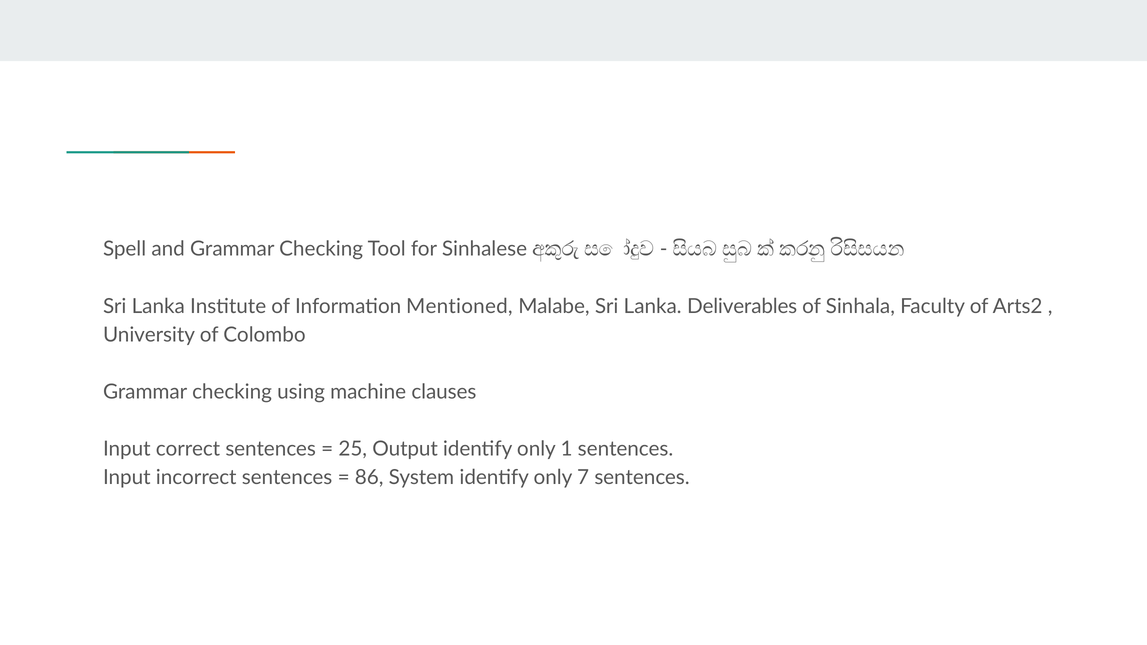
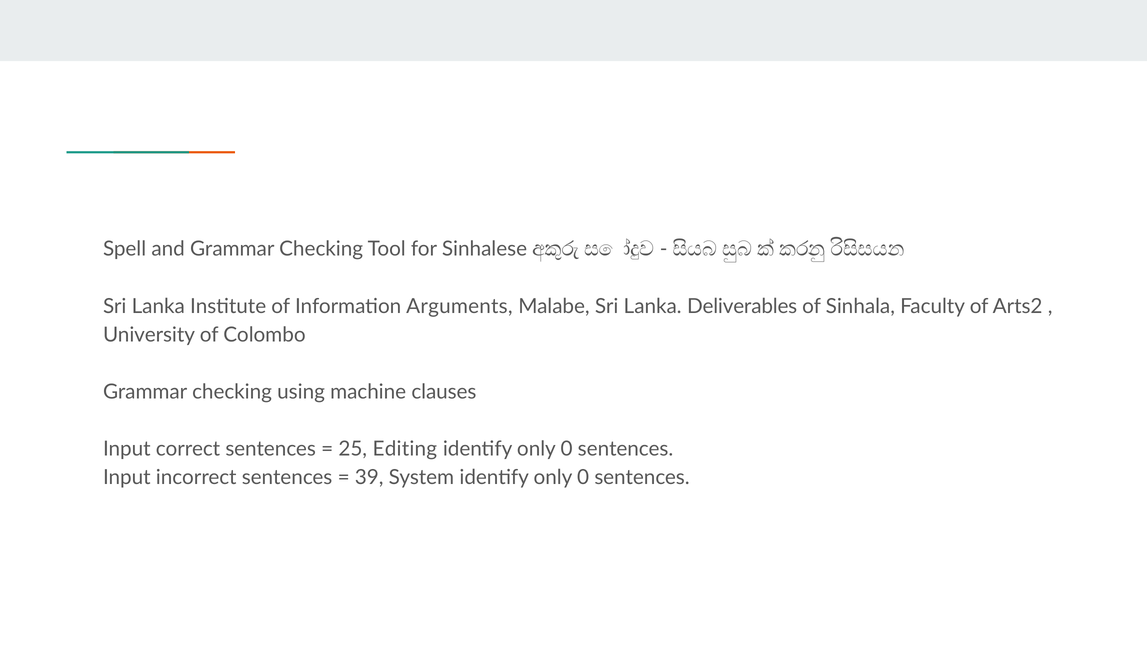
Mentioned: Mentioned -> Arguments
Output: Output -> Editing
1 at (567, 449): 1 -> 0
86: 86 -> 39
System identify only 7: 7 -> 0
